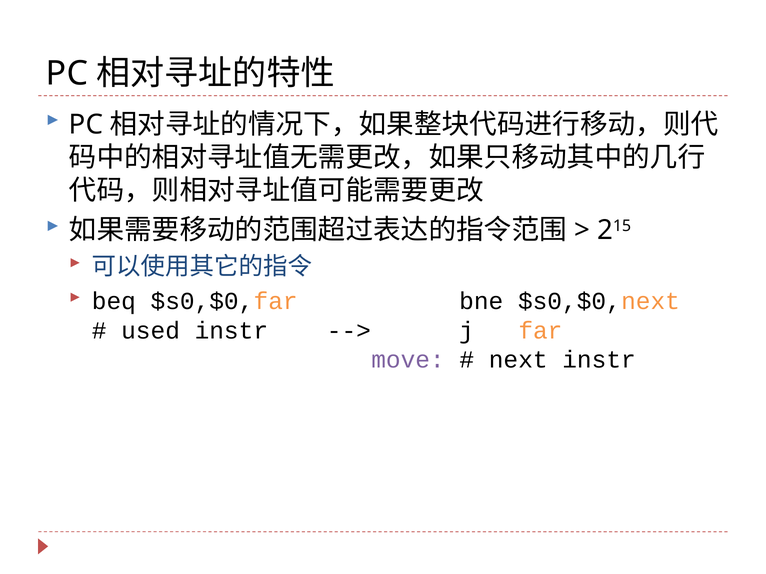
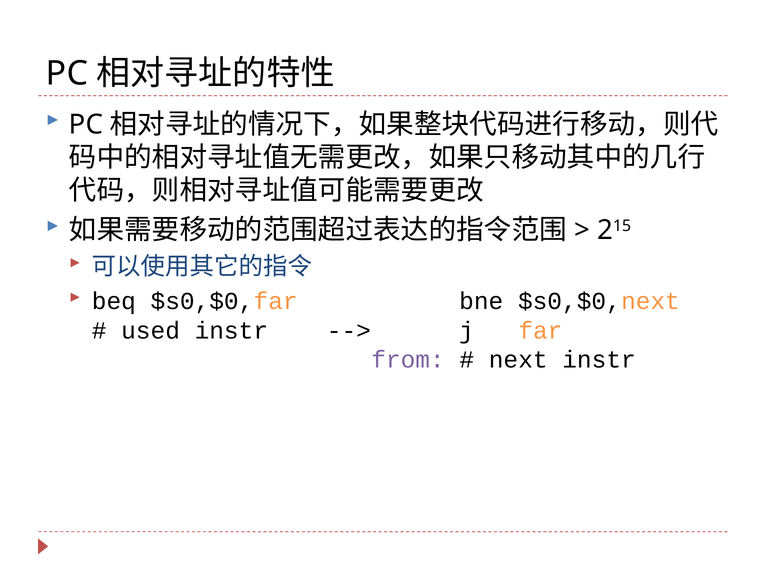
move: move -> from
